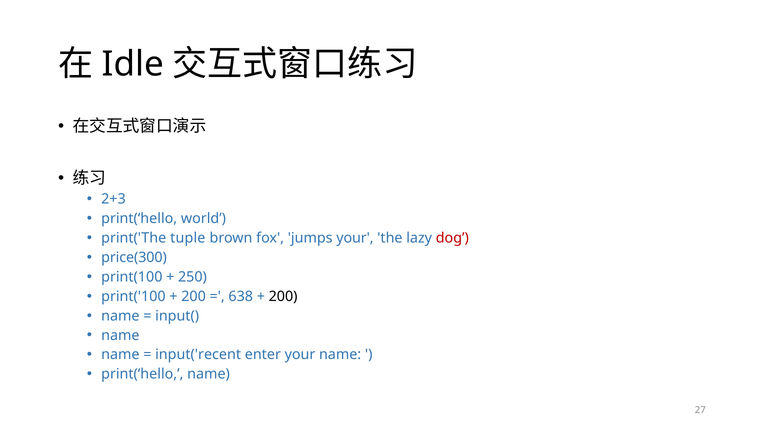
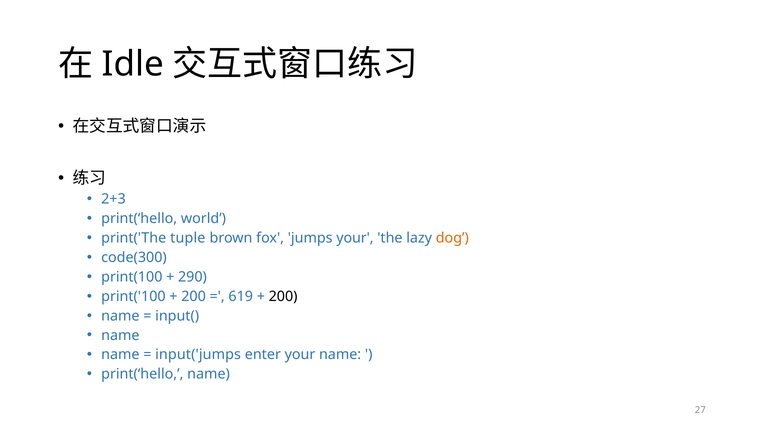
dog colour: red -> orange
price(300: price(300 -> code(300
250: 250 -> 290
638: 638 -> 619
input('recent: input('recent -> input('jumps
